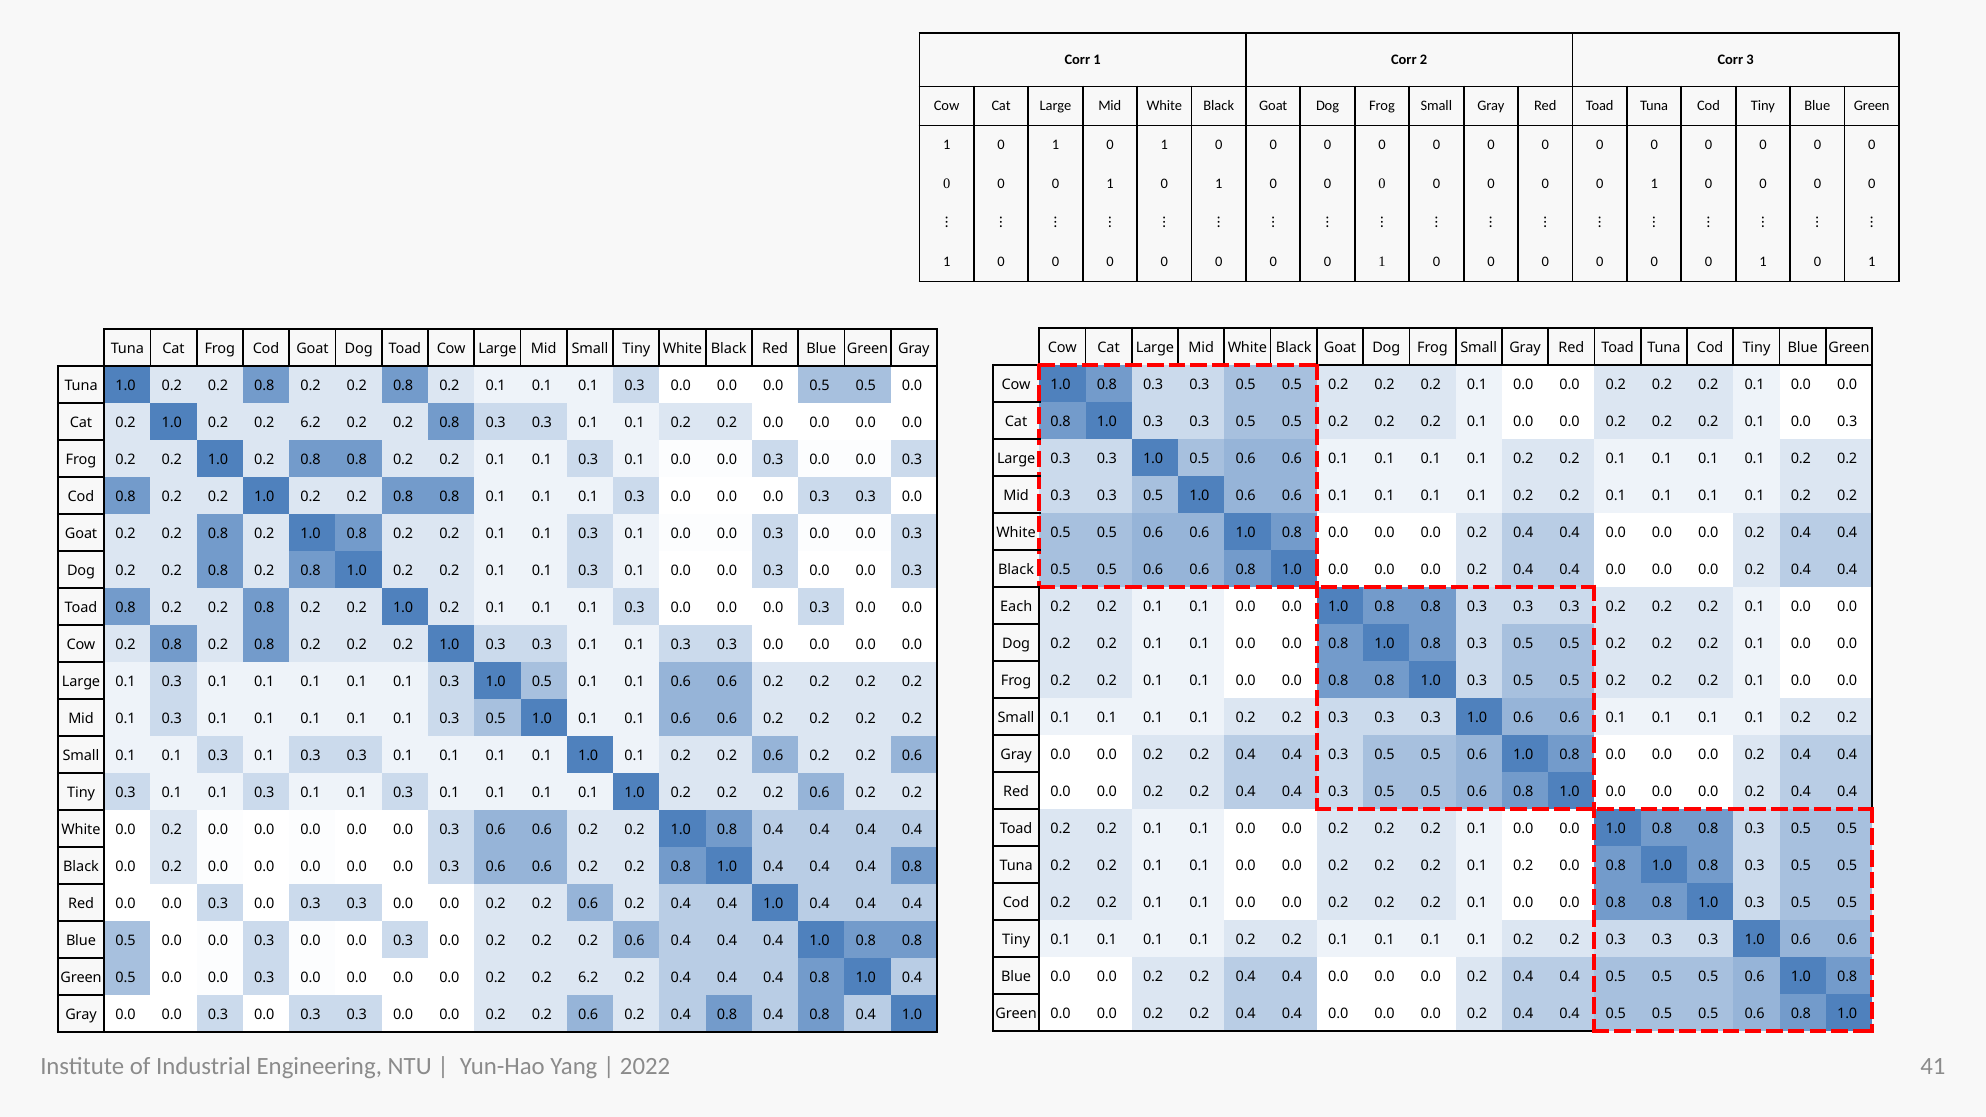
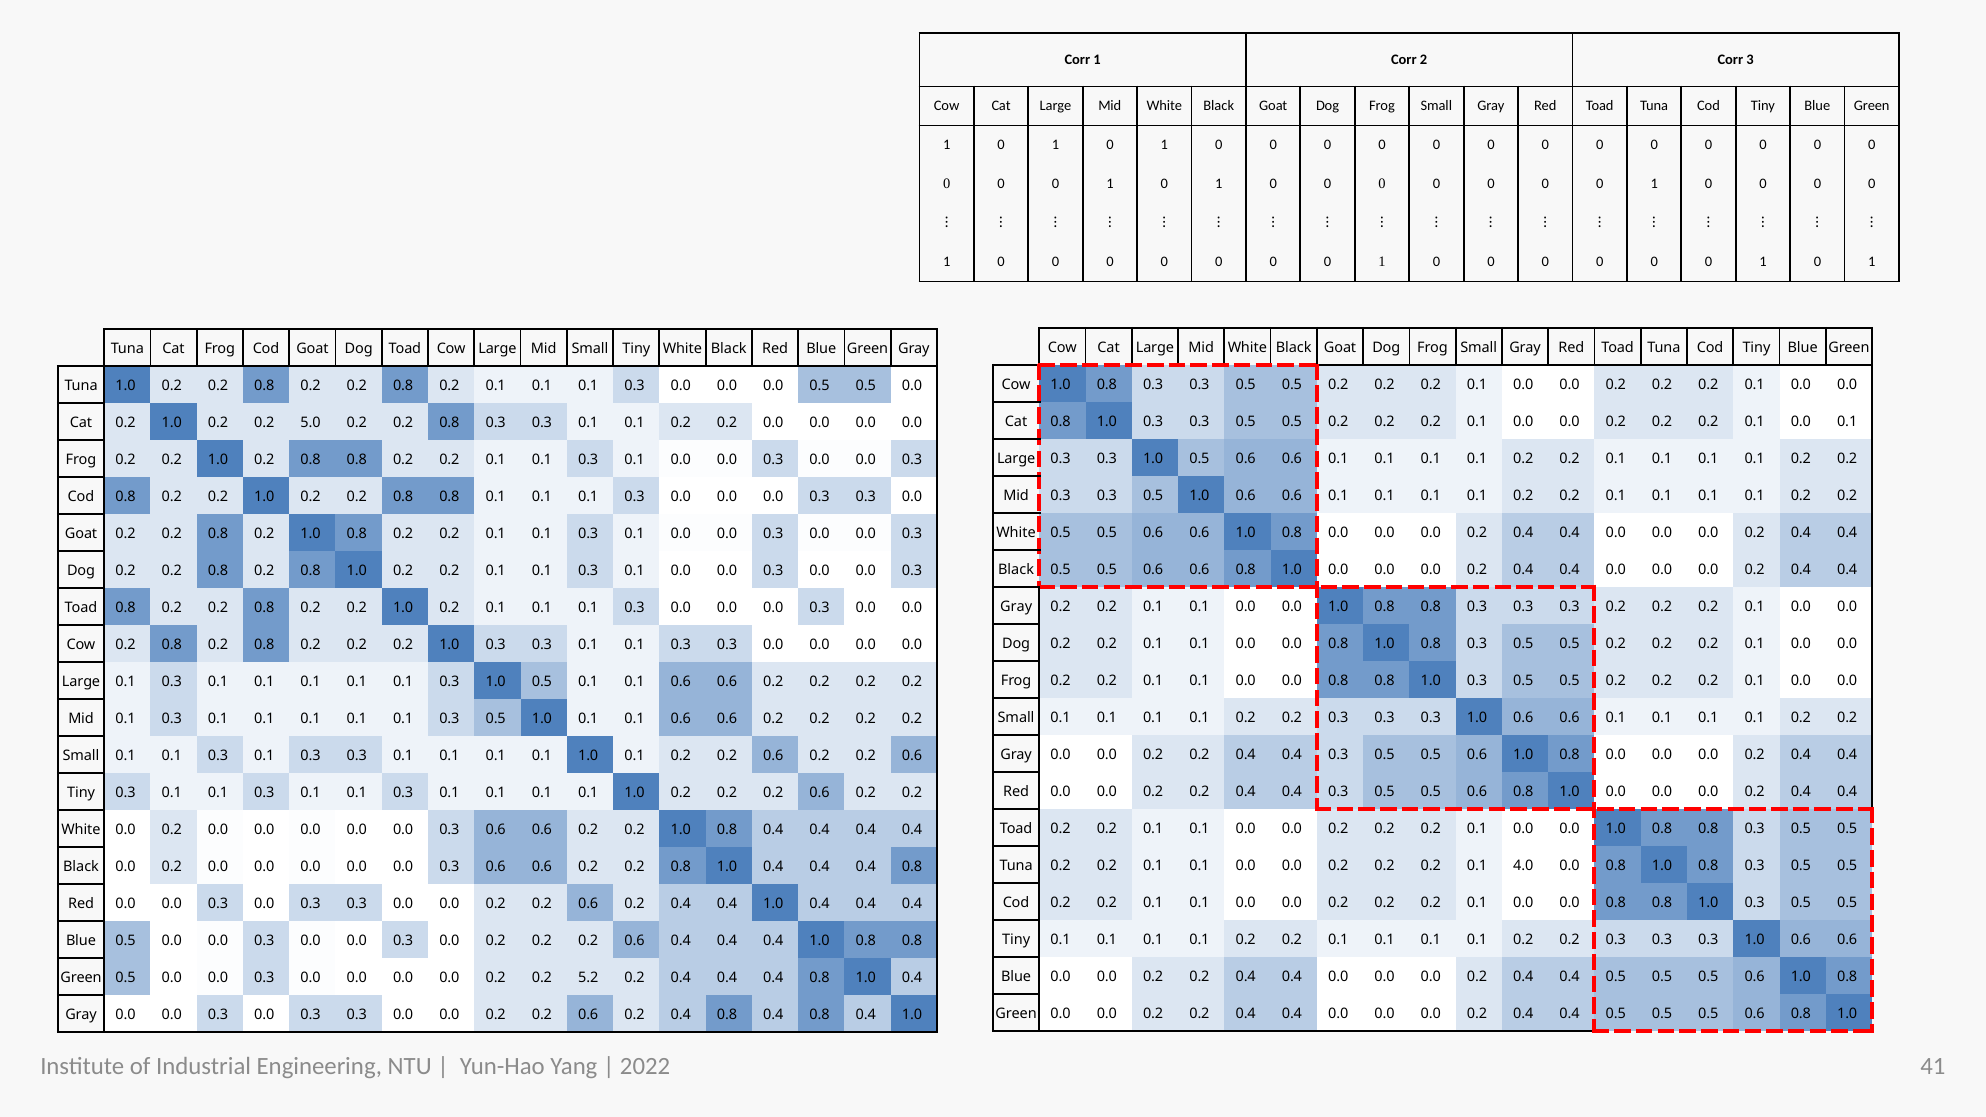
0.1 0.0 0.3: 0.3 -> 0.1
1.0 0.2 0.2 6.2: 6.2 -> 5.0
Each at (1016, 607): Each -> Gray
0.2 0.1 0.2: 0.2 -> 4.0
0.0 0.2 0.2 6.2: 6.2 -> 5.2
